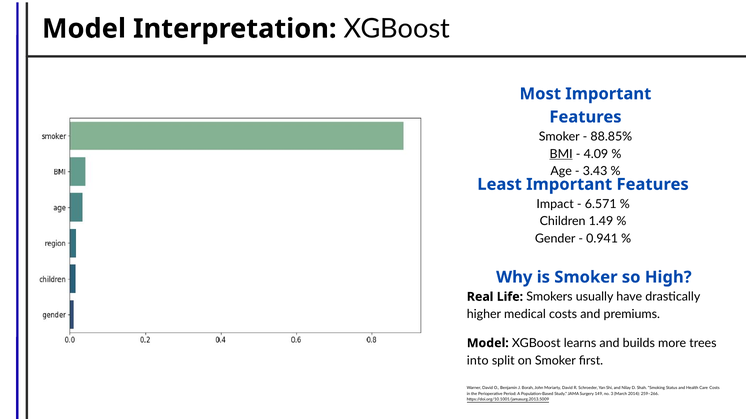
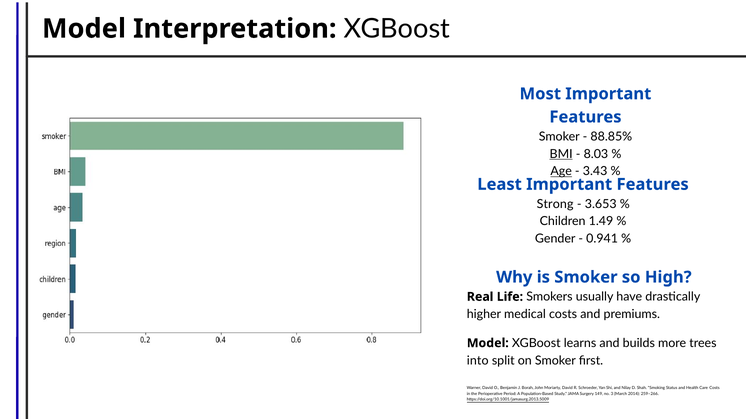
4.09: 4.09 -> 8.03
Age underline: none -> present
Impact: Impact -> Strong
6.571: 6.571 -> 3.653
